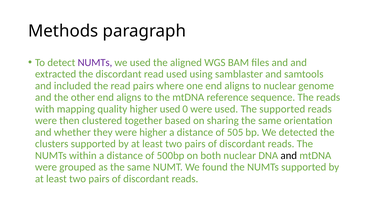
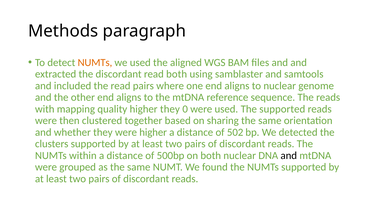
NUMTs at (95, 62) colour: purple -> orange
read used: used -> both
higher used: used -> they
505: 505 -> 502
